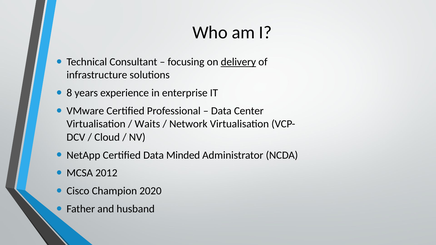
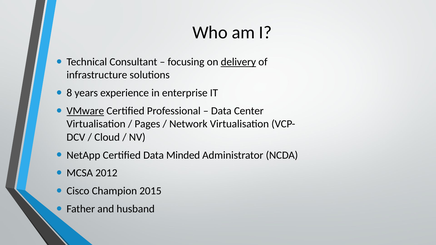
VMware underline: none -> present
Waits: Waits -> Pages
2020: 2020 -> 2015
